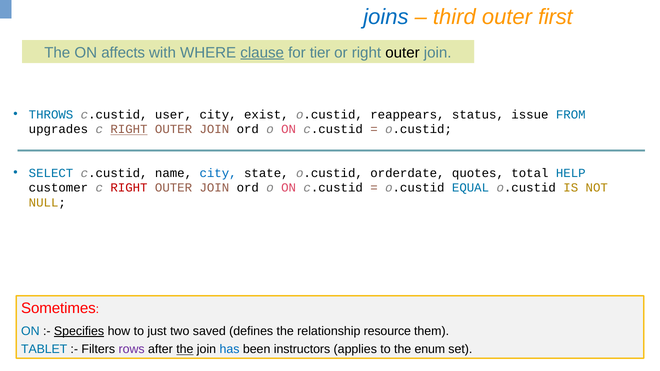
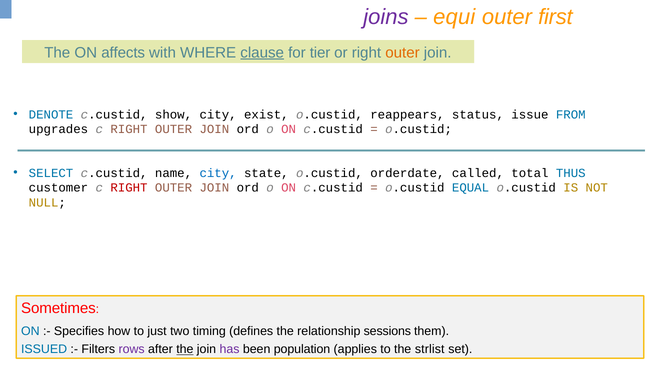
joins colour: blue -> purple
third: third -> equi
outer at (402, 53) colour: black -> orange
THROWS: THROWS -> DENOTE
user: user -> show
RIGHT at (129, 129) underline: present -> none
quotes: quotes -> called
HELP: HELP -> THUS
Specifies underline: present -> none
saved: saved -> timing
resource: resource -> sessions
TABLET: TABLET -> ISSUED
has colour: blue -> purple
instructors: instructors -> population
enum: enum -> strlist
